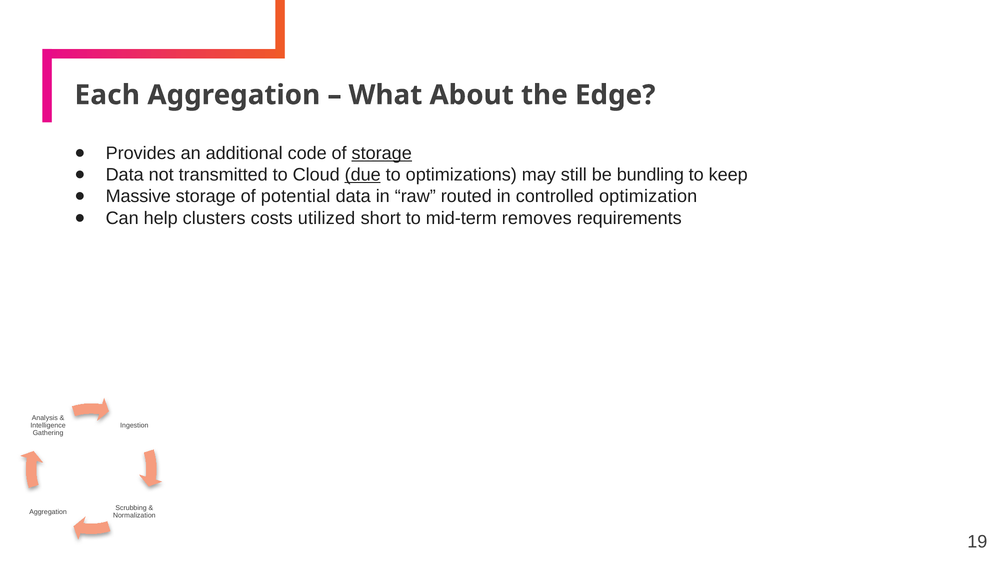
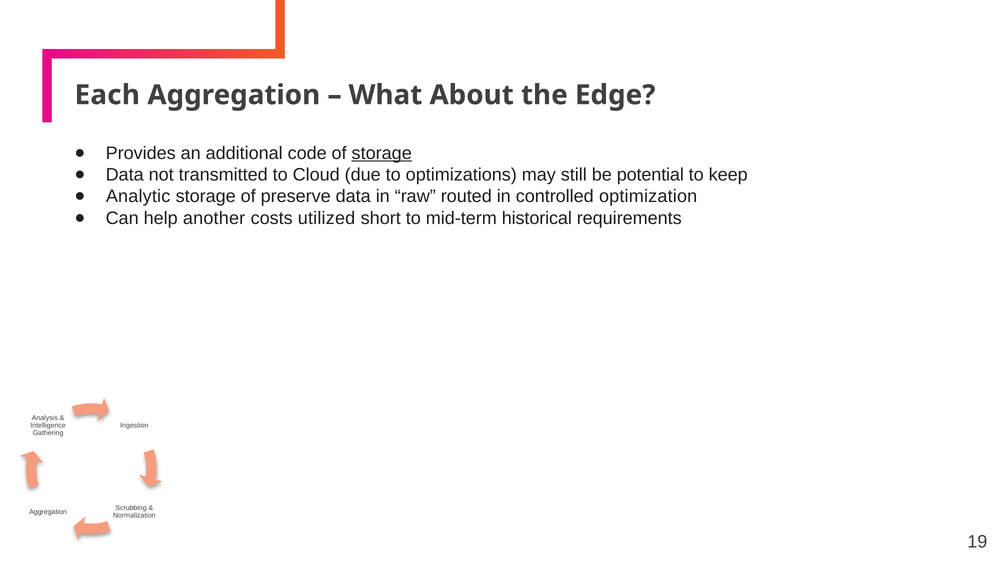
due underline: present -> none
bundling: bundling -> potential
Massive: Massive -> Analytic
potential: potential -> preserve
clusters: clusters -> another
removes: removes -> historical
